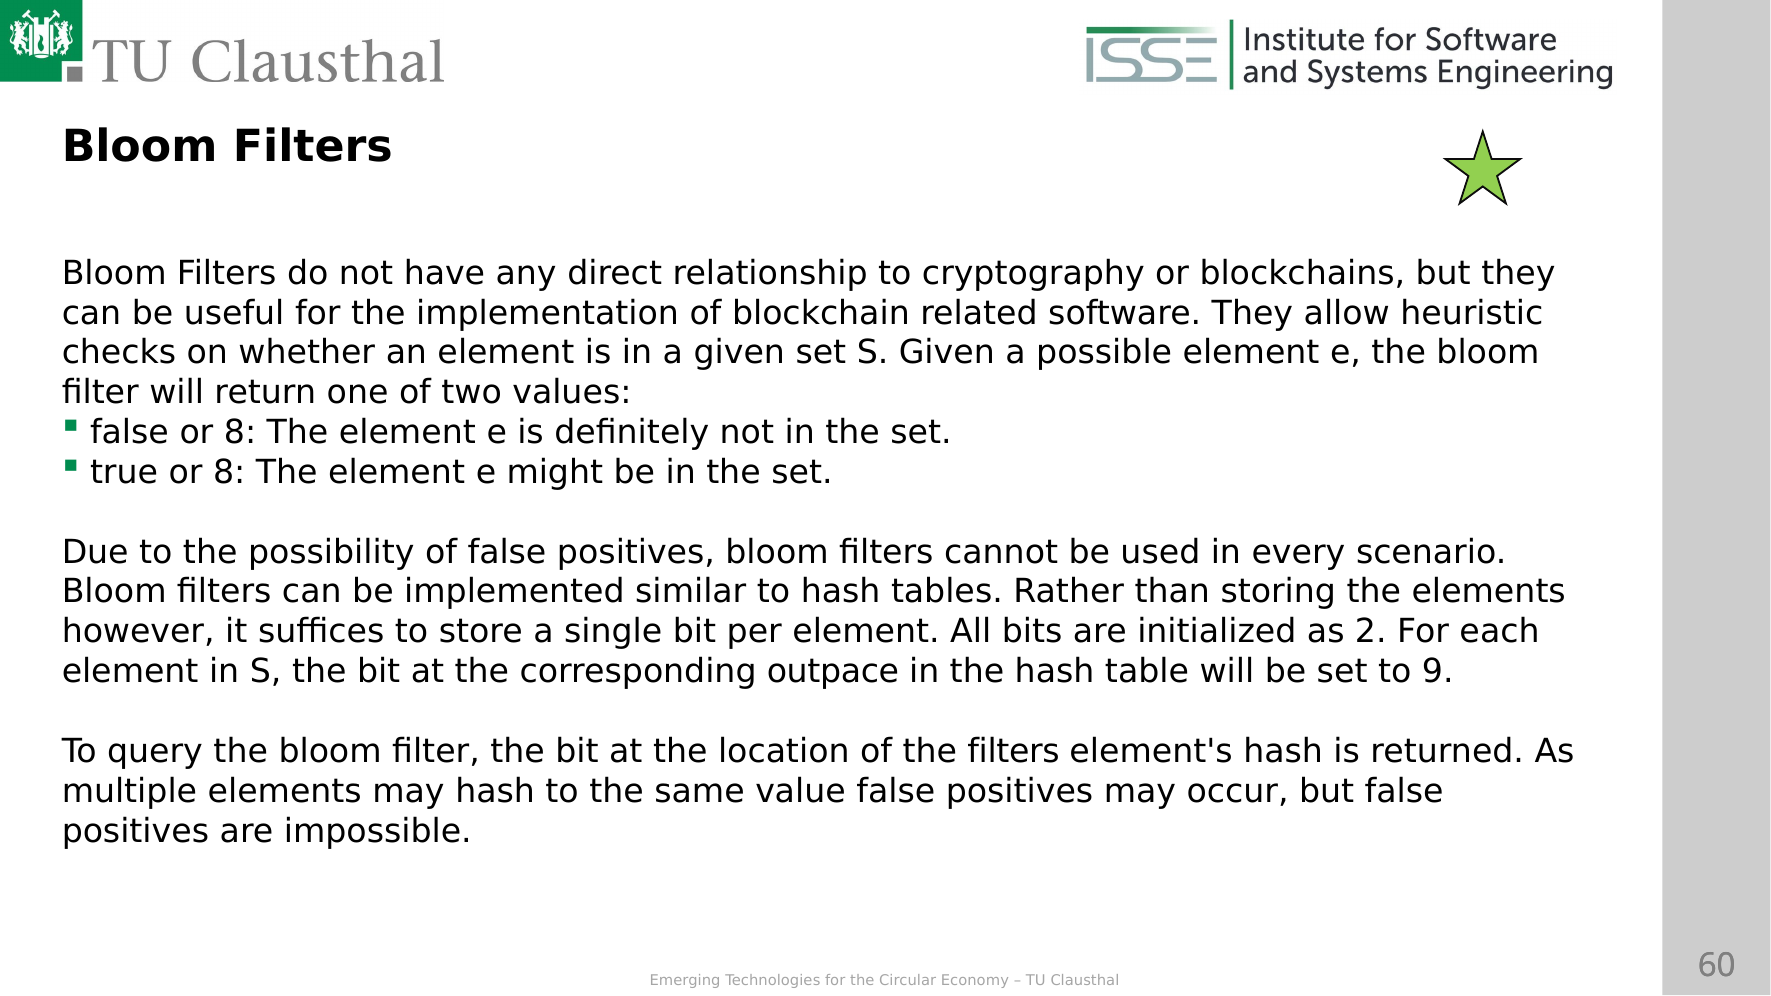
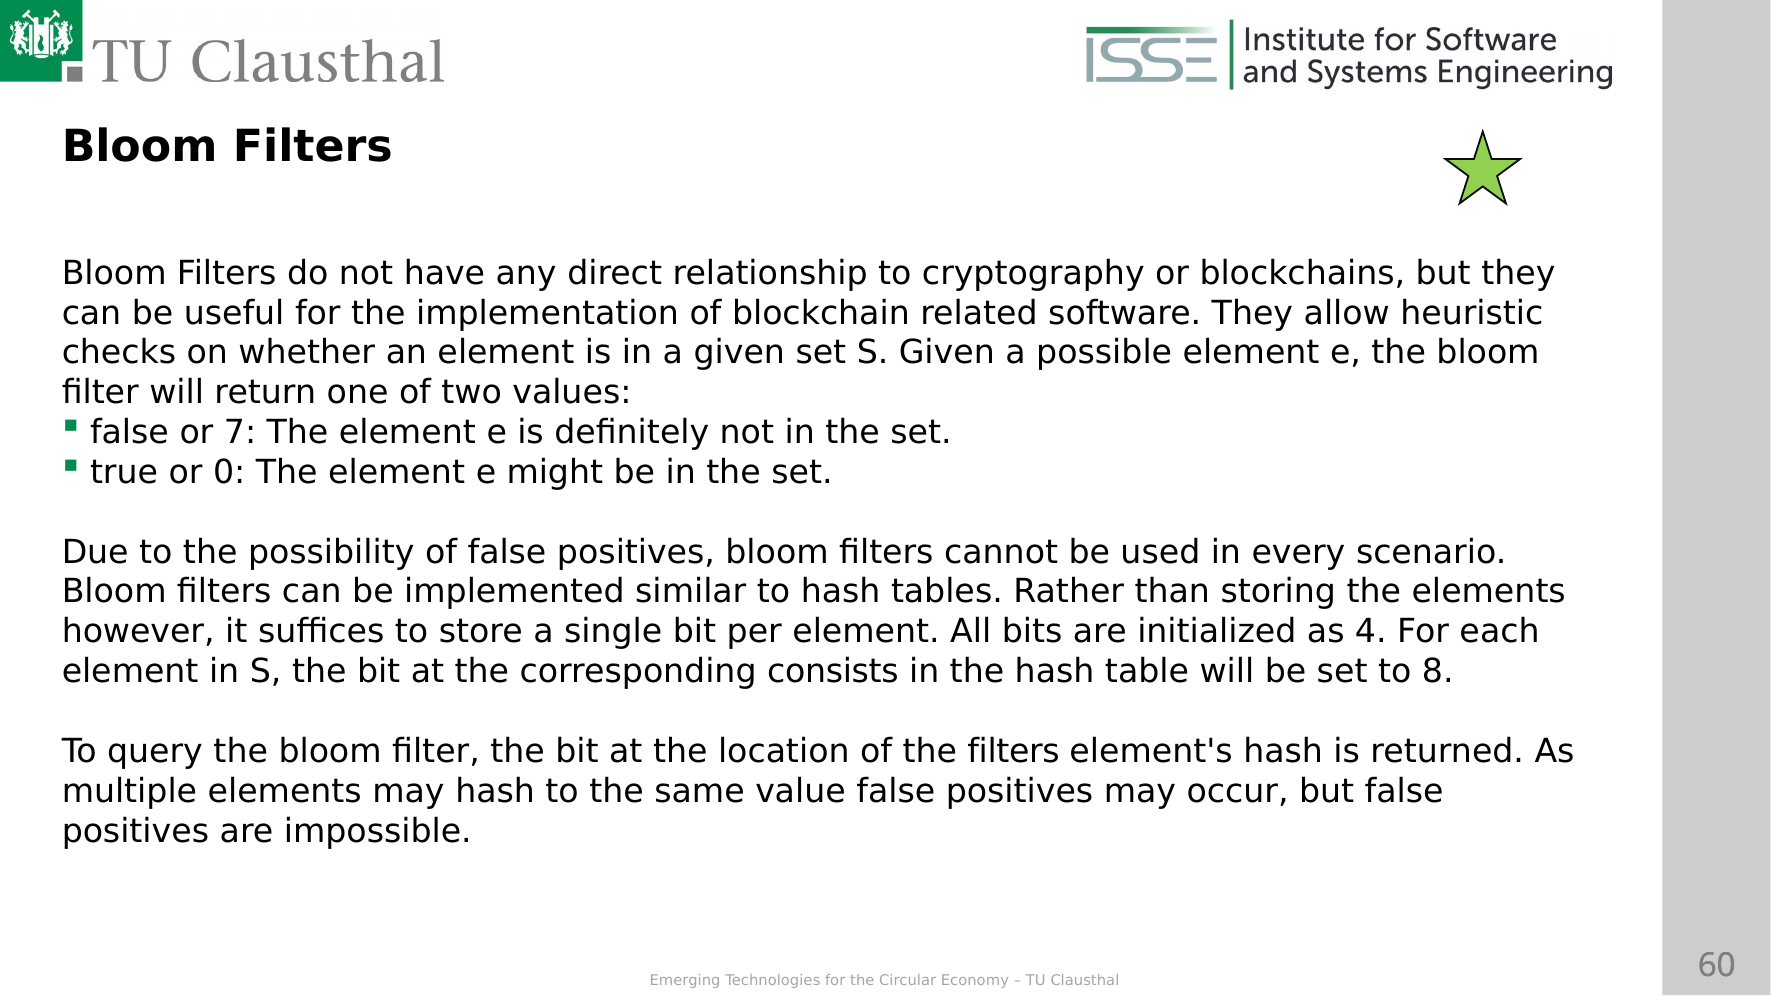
false or 8: 8 -> 7
true or 8: 8 -> 0
2: 2 -> 4
outpace: outpace -> consists
9: 9 -> 8
